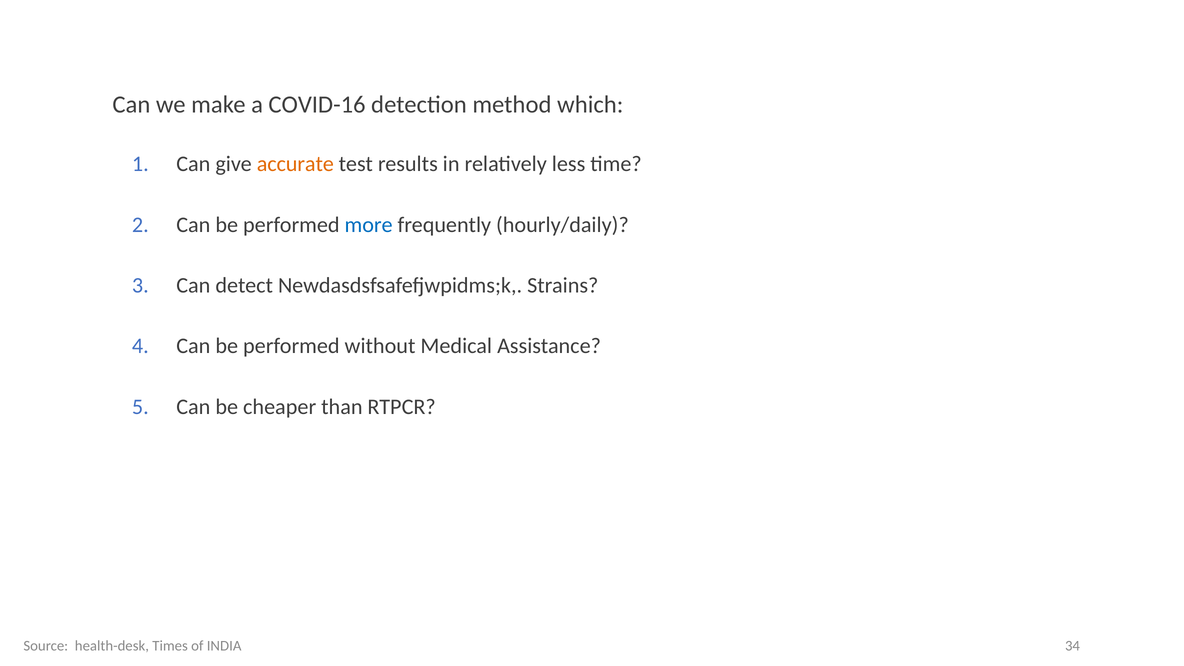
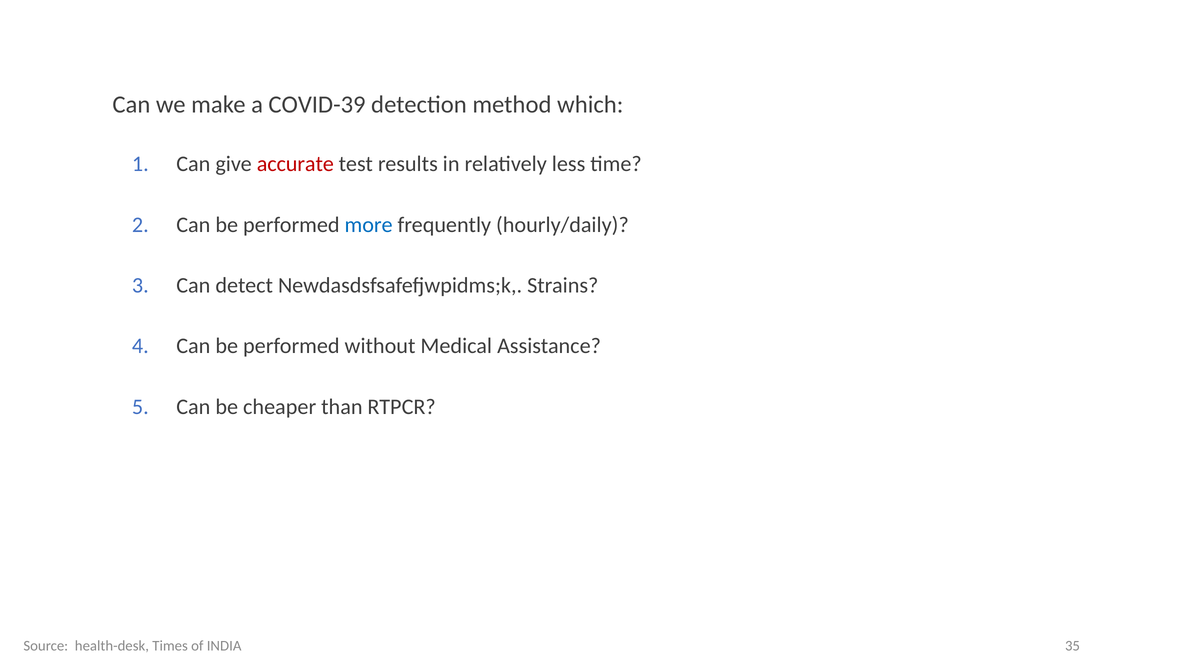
COVID-16: COVID-16 -> COVID-39
accurate colour: orange -> red
34: 34 -> 35
